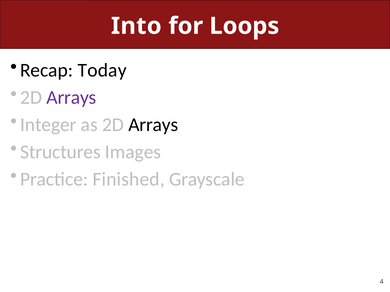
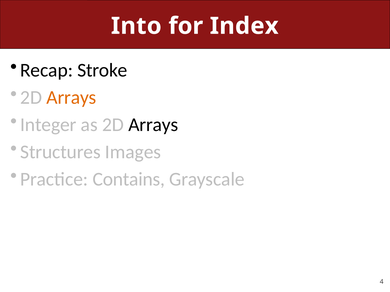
Loops: Loops -> Index
Today: Today -> Stroke
Arrays at (71, 98) colour: purple -> orange
Finished: Finished -> Contains
